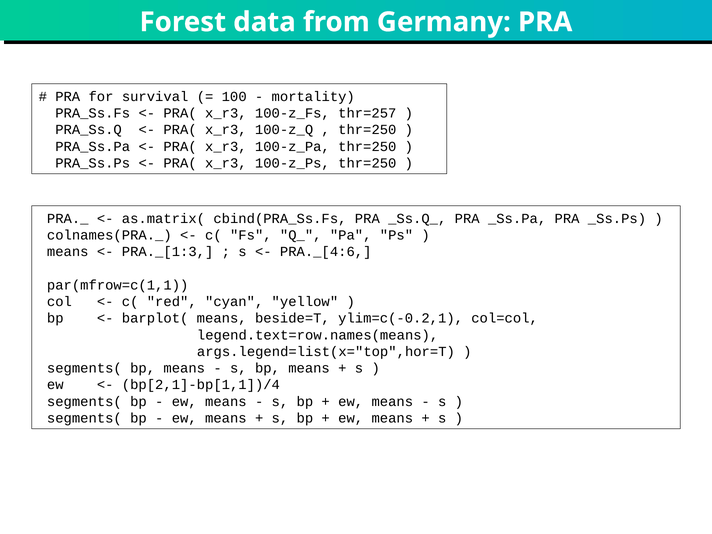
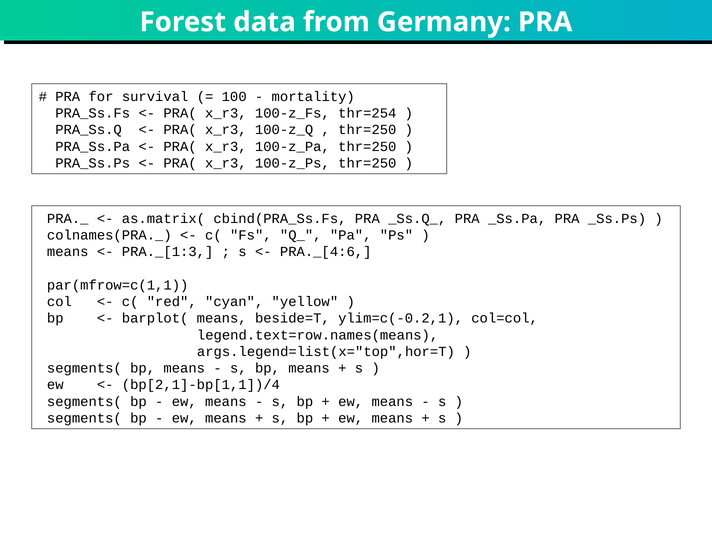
thr=257: thr=257 -> thr=254
